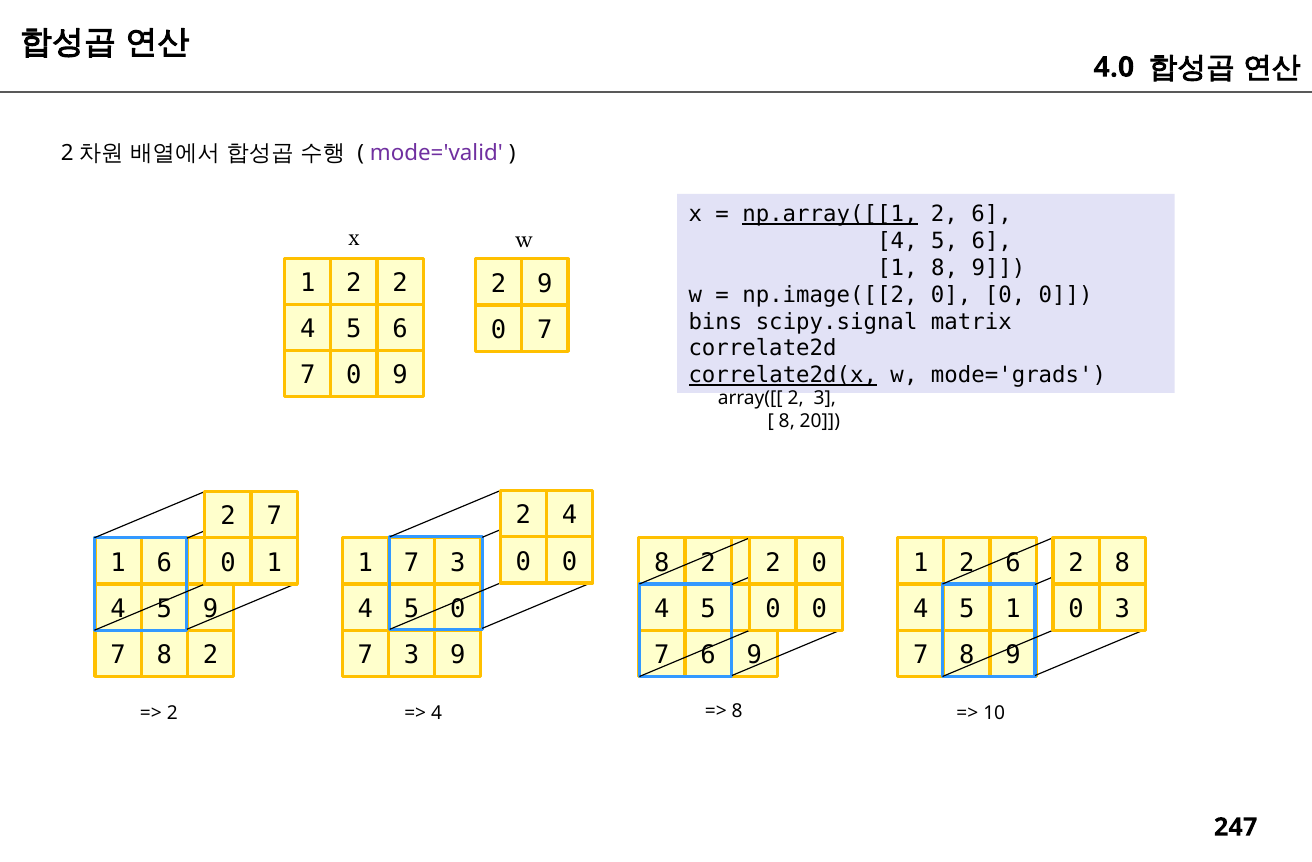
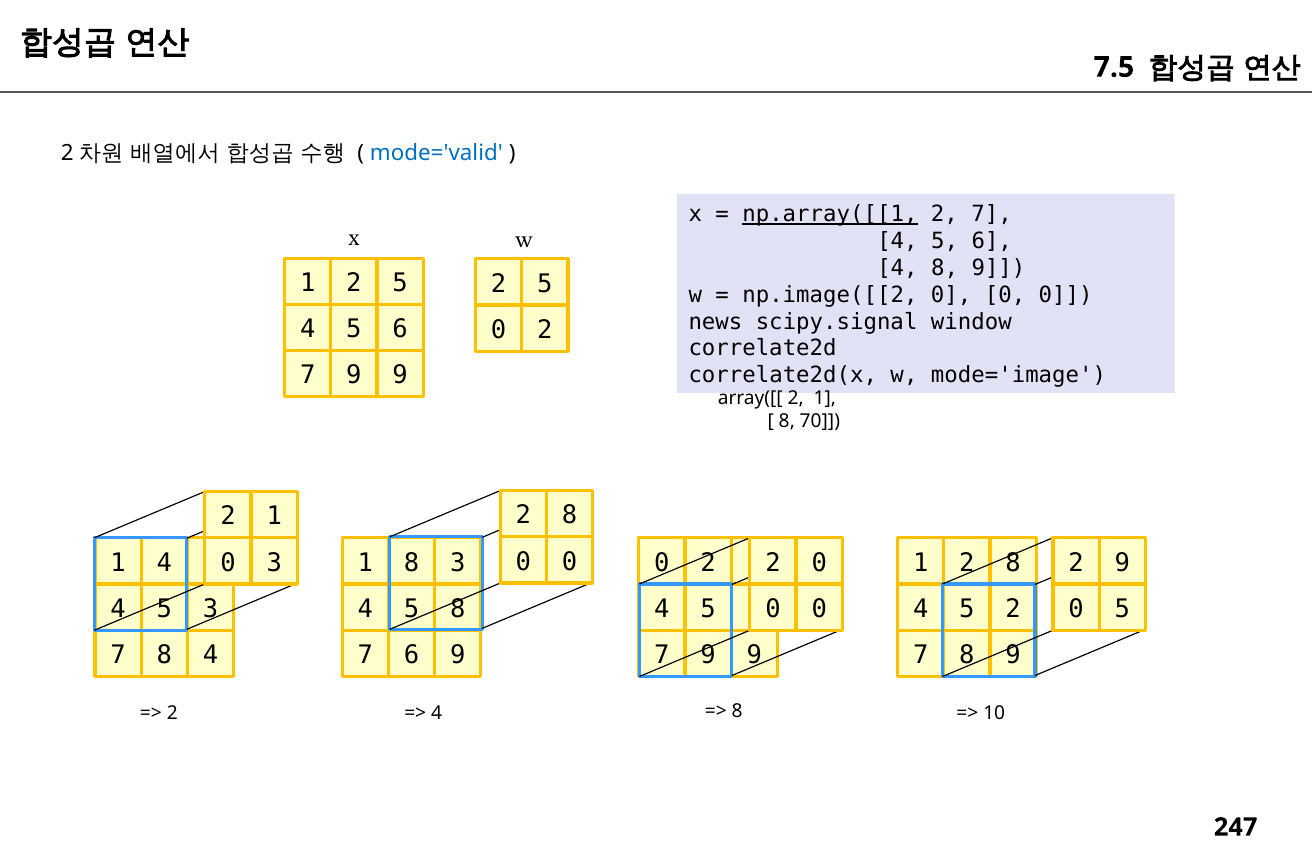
4.0: 4.0 -> 7.5
mode='valid colour: purple -> blue
6 at (992, 214): 6 -> 7
1 at (897, 268): 1 -> 4
2 at (400, 283): 2 -> 5
9 at (545, 284): 9 -> 5
bins: bins -> news
matrix: matrix -> window
7 at (545, 330): 7 -> 2
0 at (354, 375): 0 -> 9
correlate2d(x underline: present -> none
mode='grads: mode='grads -> mode='image
array([[ 2 3: 3 -> 1
20: 20 -> 70
4 at (570, 515): 4 -> 8
7 at (274, 516): 7 -> 1
8 at (662, 562): 8 -> 0
1 6: 6 -> 4
1 at (274, 562): 1 -> 3
7 at (412, 562): 7 -> 8
1 2 6: 6 -> 8
2 8: 8 -> 9
5 9: 9 -> 3
5 0: 0 -> 8
5 1: 1 -> 2
0 3: 3 -> 5
7 8 2: 2 -> 4
3 at (412, 655): 3 -> 6
6 at (708, 655): 6 -> 9
